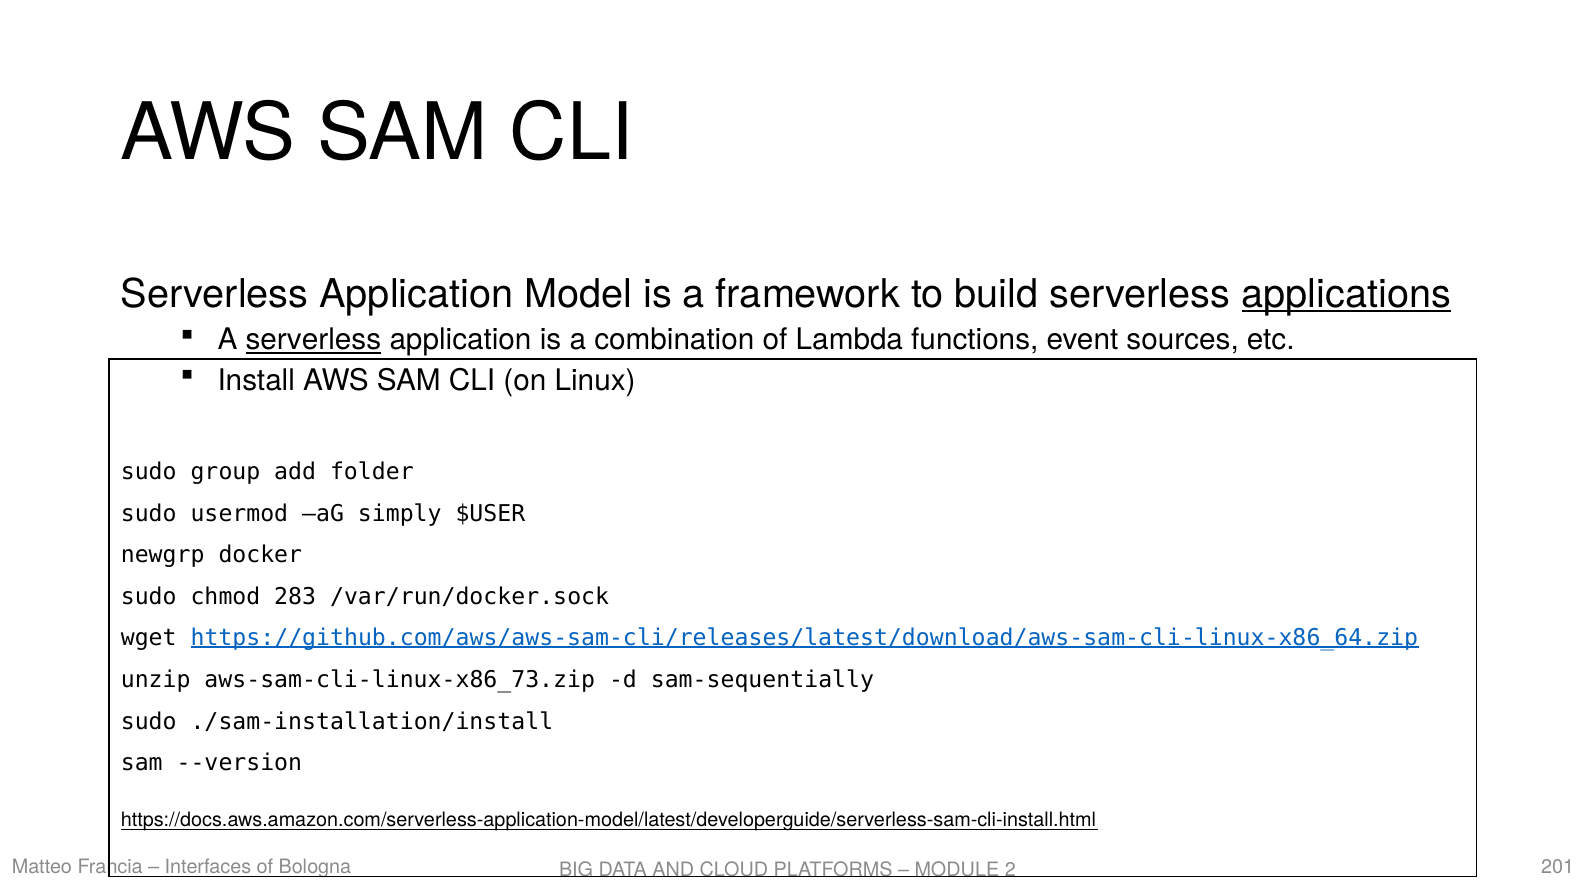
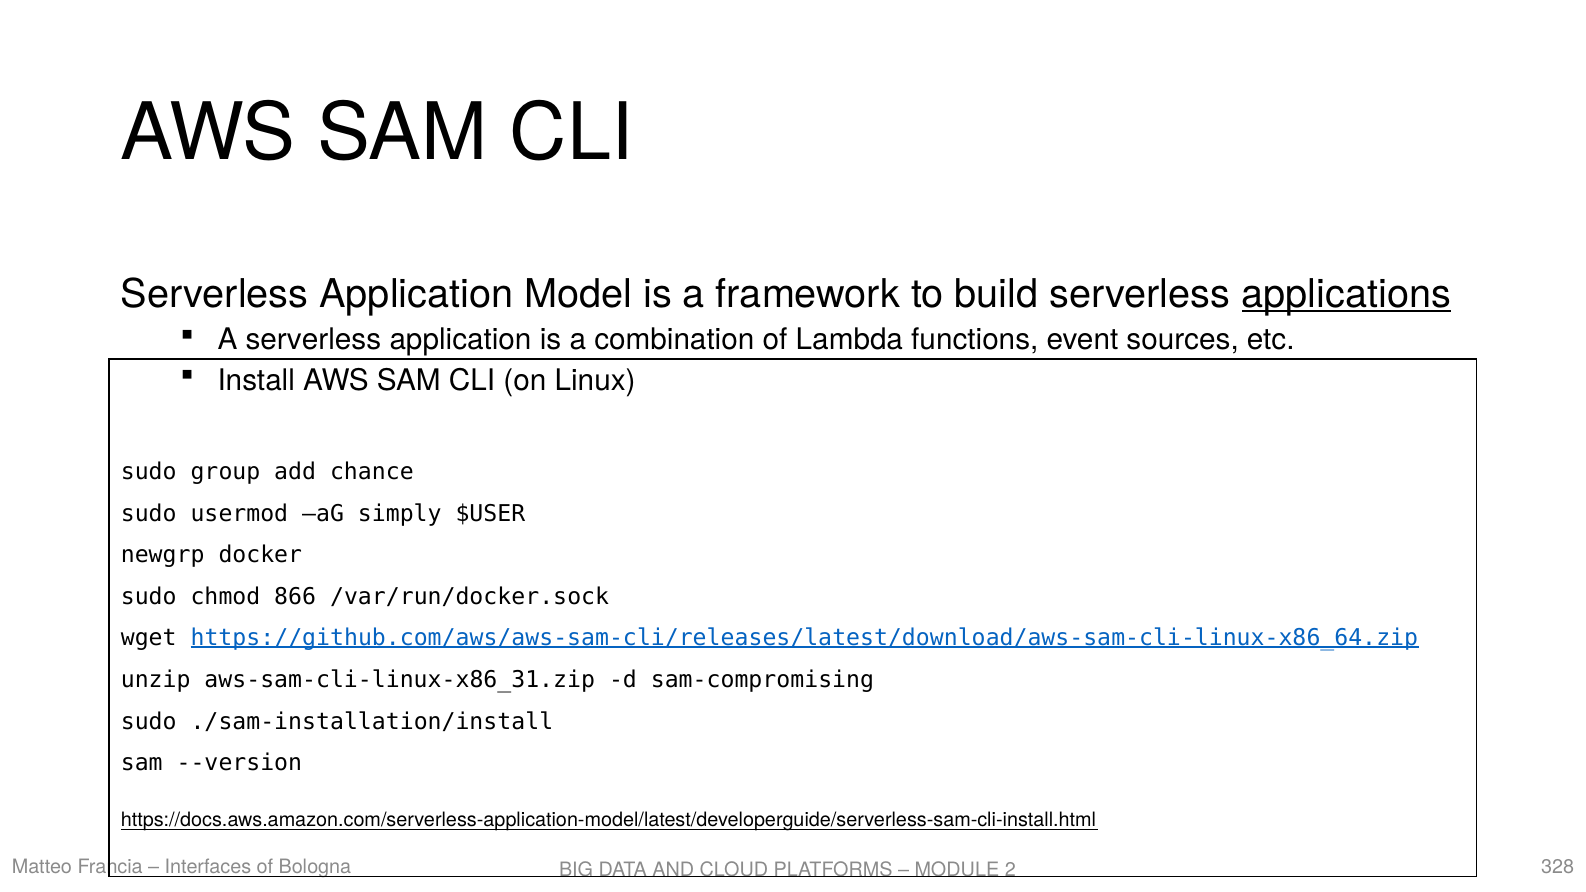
serverless at (313, 340) underline: present -> none
folder: folder -> chance
283: 283 -> 866
aws-sam-cli-linux-x86_73.zip: aws-sam-cli-linux-x86_73.zip -> aws-sam-cli-linux-x86_31.zip
sam-sequentially: sam-sequentially -> sam-compromising
201: 201 -> 328
